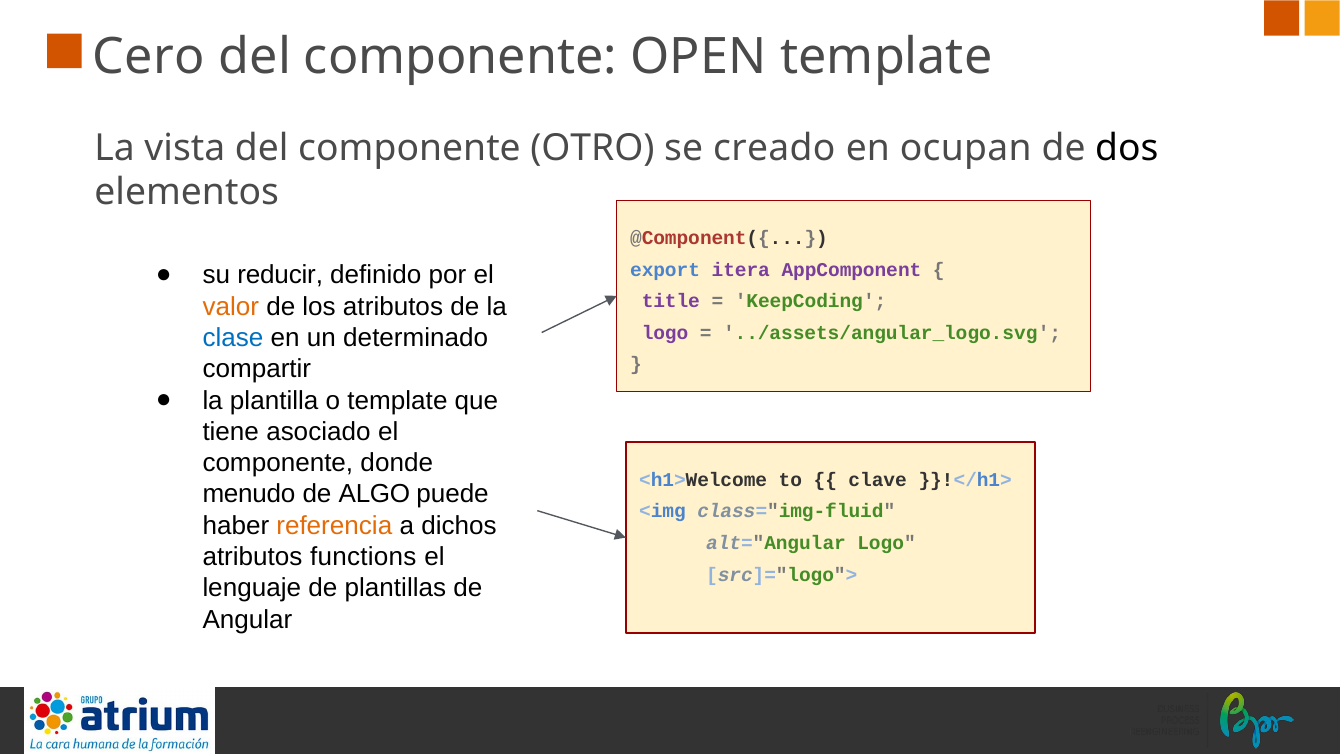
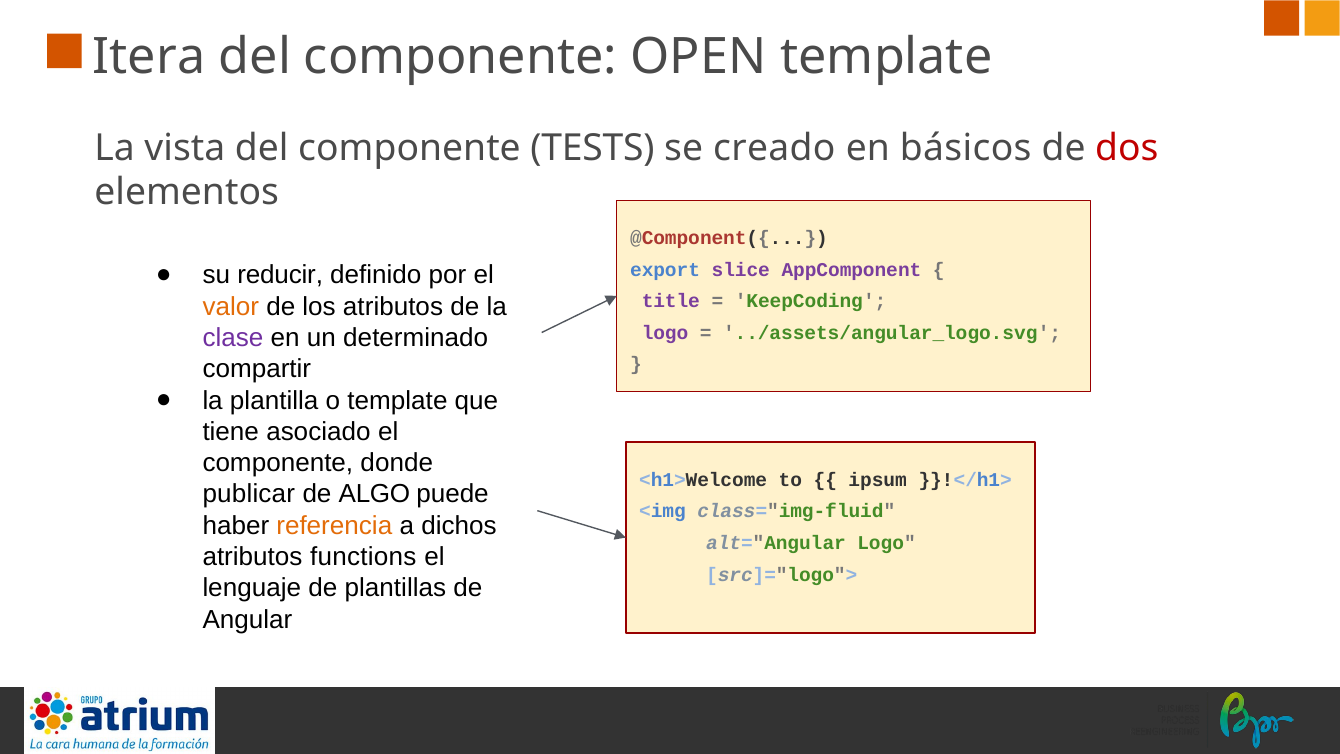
Cero: Cero -> Itera
OTRO: OTRO -> TESTS
ocupan: ocupan -> básicos
dos colour: black -> red
itera: itera -> slice
clase colour: blue -> purple
clave: clave -> ipsum
menudo: menudo -> publicar
